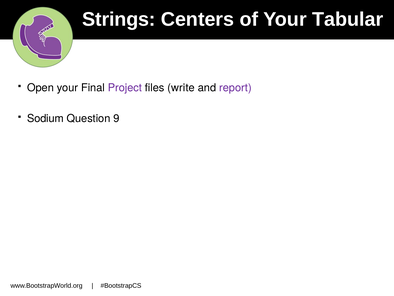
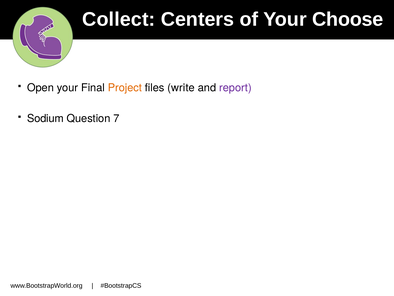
Strings: Strings -> Collect
Tabular: Tabular -> Choose
Project colour: purple -> orange
9: 9 -> 7
